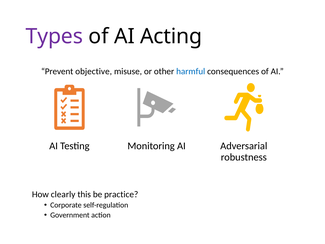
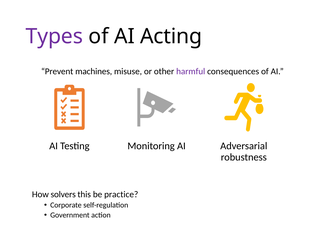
objective: objective -> machines
harmful colour: blue -> purple
clearly: clearly -> solvers
